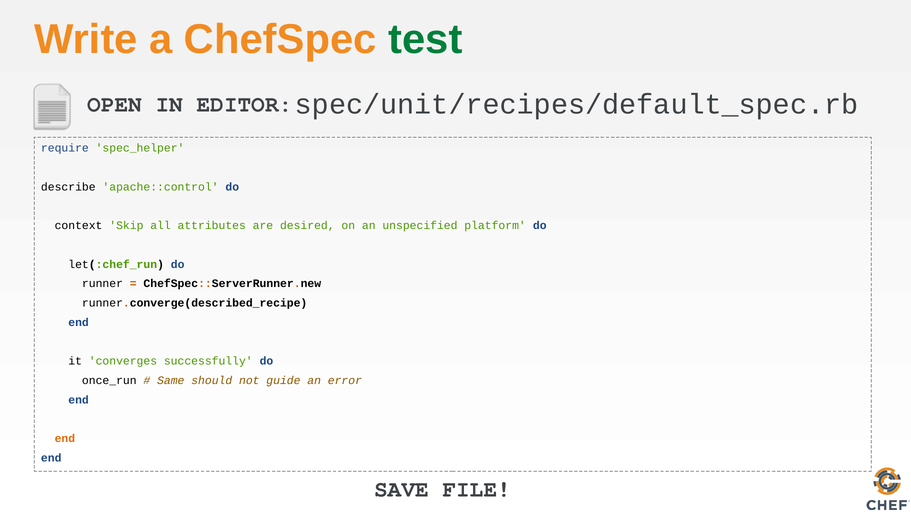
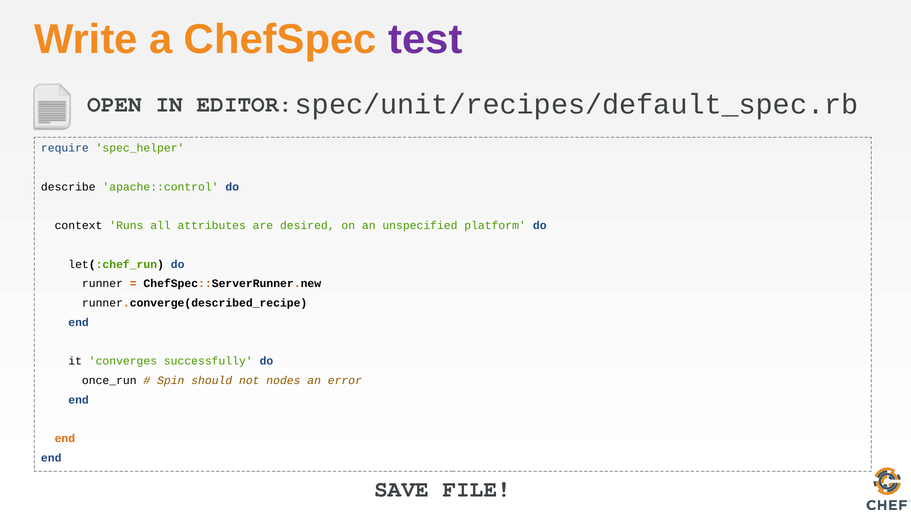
test colour: green -> purple
Skip: Skip -> Runs
Same: Same -> Spin
guide: guide -> nodes
